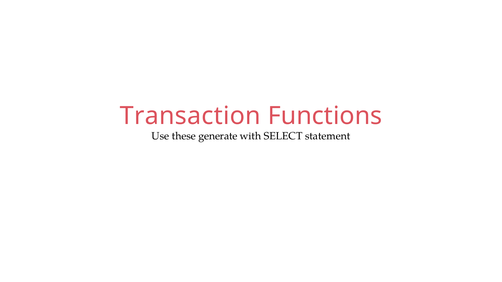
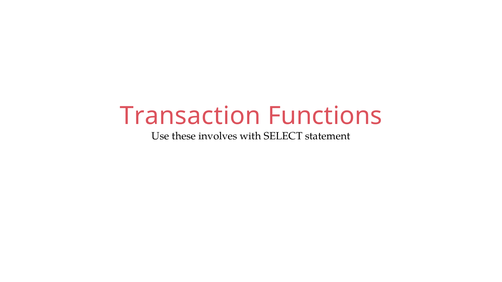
generate: generate -> involves
